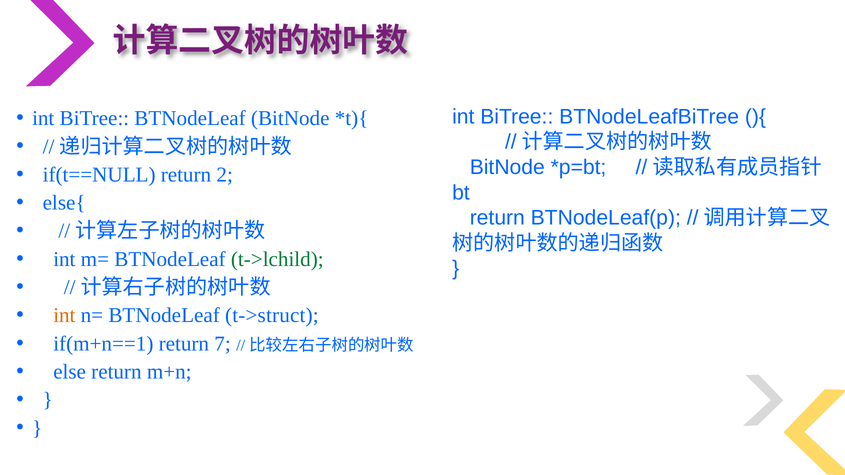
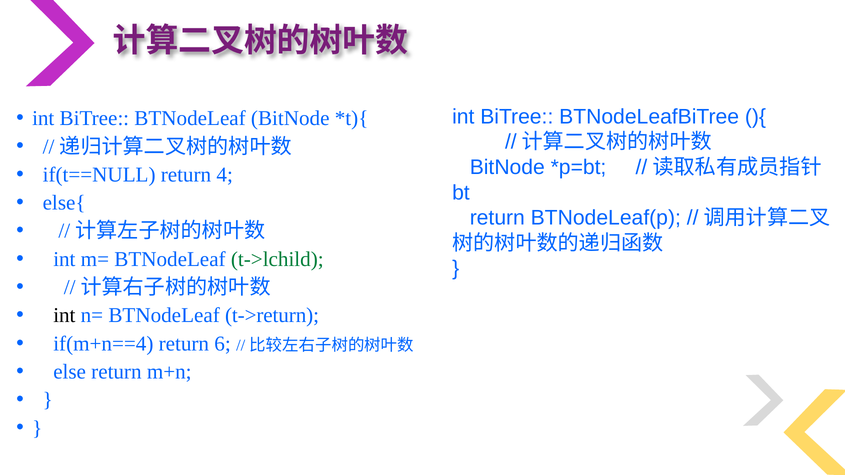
2: 2 -> 4
int at (64, 316) colour: orange -> black
t->struct: t->struct -> t->return
if(m+n==1: if(m+n==1 -> if(m+n==4
7: 7 -> 6
